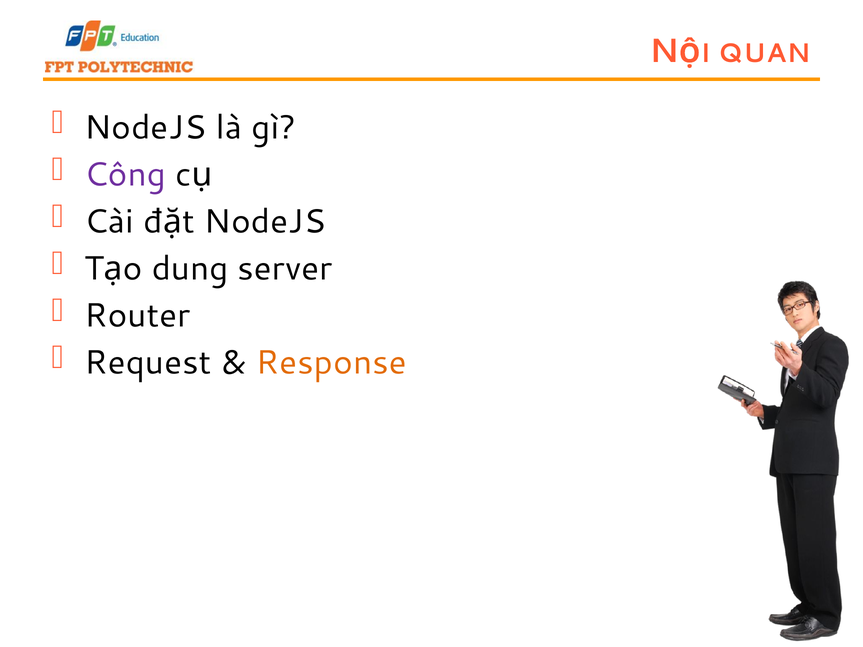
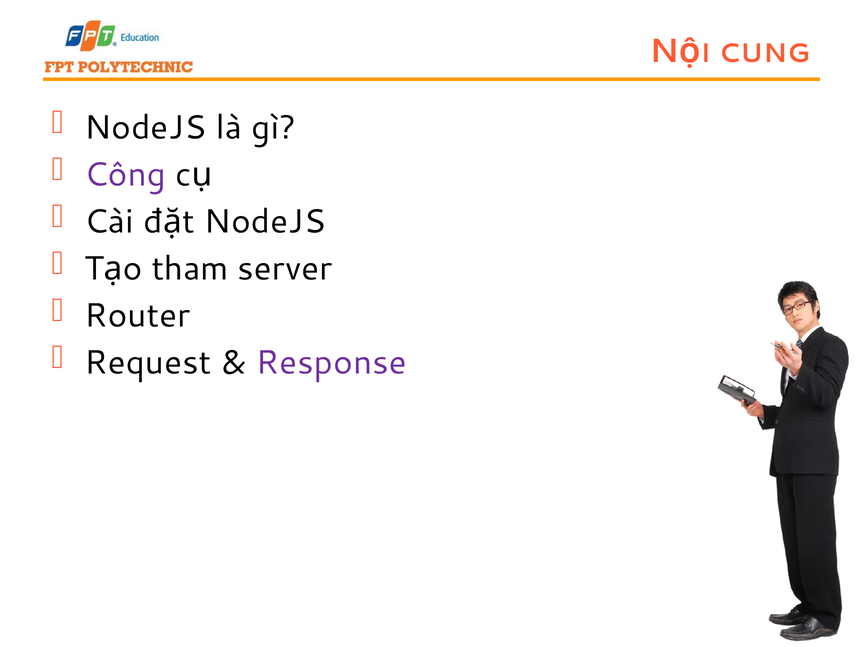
QUAN: QUAN -> CUNG
dung: dung -> tham
Response colour: orange -> purple
